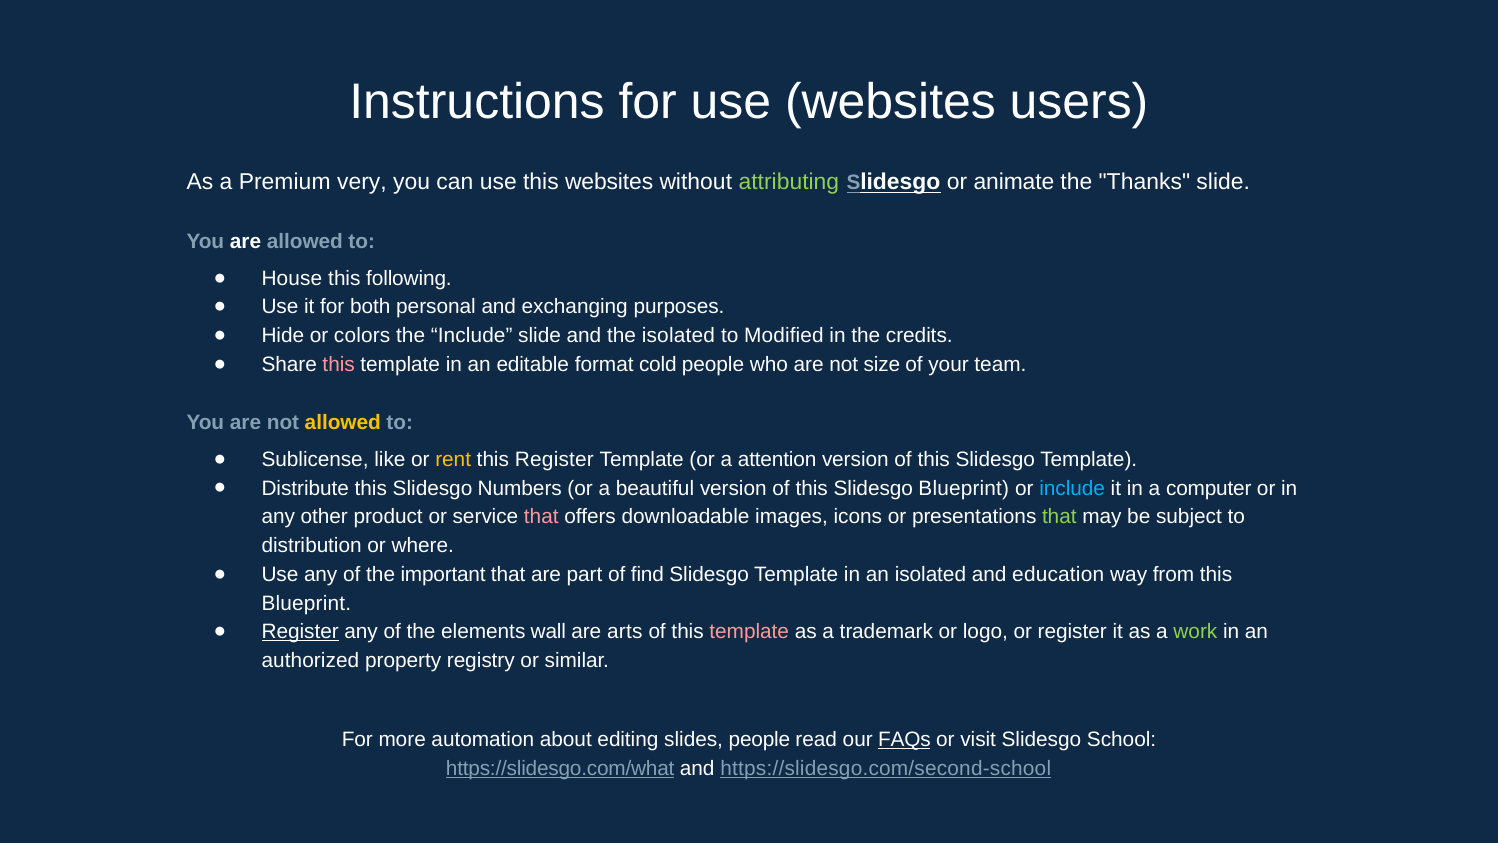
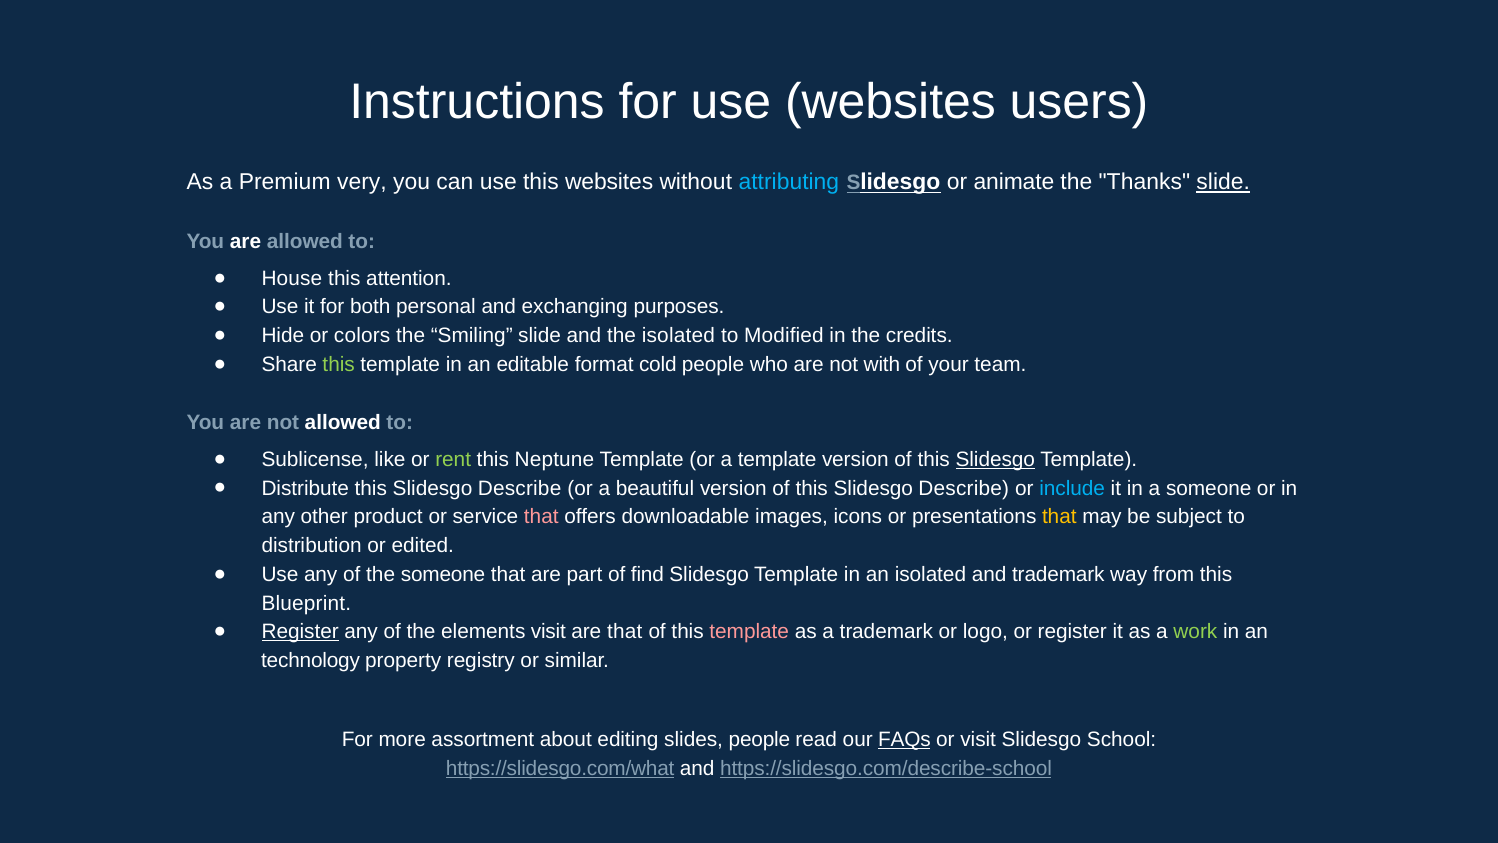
attributing colour: light green -> light blue
slide at (1223, 182) underline: none -> present
following: following -> attention
the Include: Include -> Smiling
this at (339, 364) colour: pink -> light green
size: size -> with
allowed at (343, 422) colour: yellow -> white
rent colour: yellow -> light green
this Register: Register -> Neptune
a attention: attention -> template
Slidesgo at (995, 459) underline: none -> present
Distribute this Slidesgo Numbers: Numbers -> Describe
of this Slidesgo Blueprint: Blueprint -> Describe
a computer: computer -> someone
that at (1059, 517) colour: light green -> yellow
where: where -> edited
the important: important -> someone
and education: education -> trademark
elements wall: wall -> visit
are arts: arts -> that
authorized: authorized -> technology
automation: automation -> assortment
https://slidesgo.com/second-school: https://slidesgo.com/second-school -> https://slidesgo.com/describe-school
